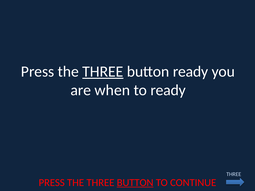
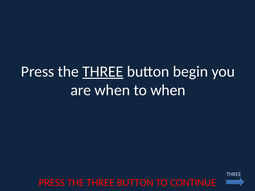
button ready: ready -> begin
to ready: ready -> when
BUTTON at (135, 183) underline: present -> none
